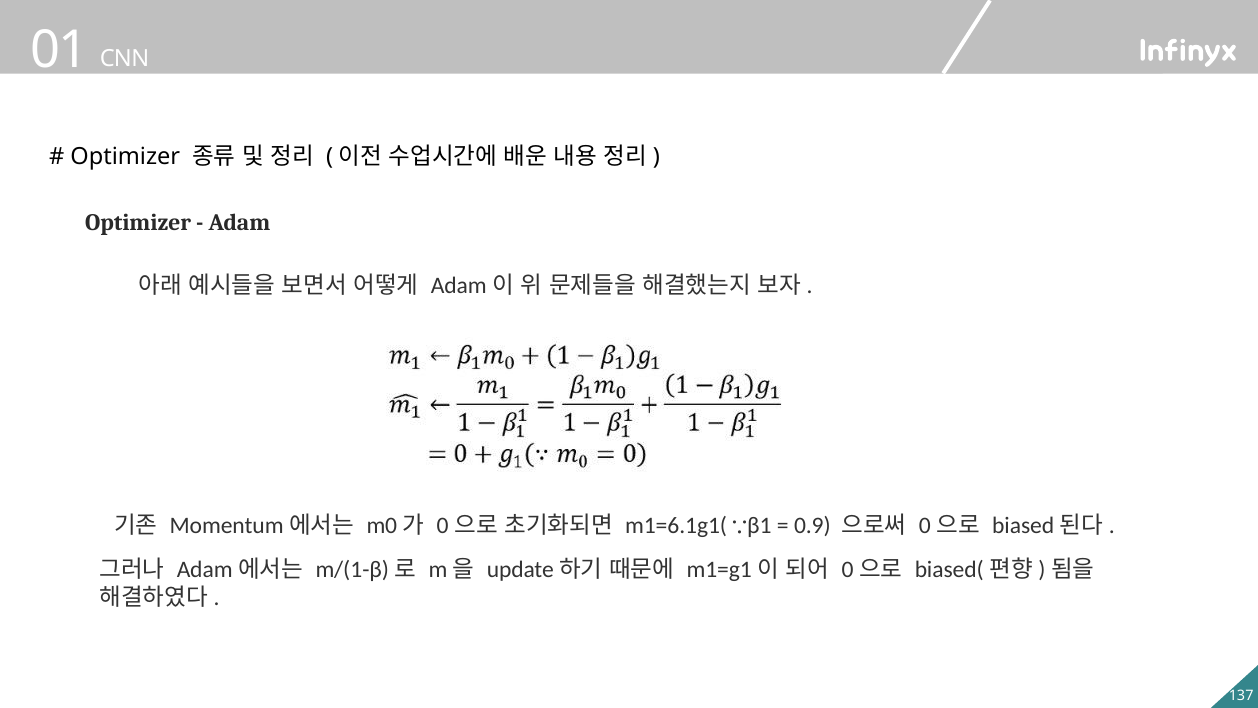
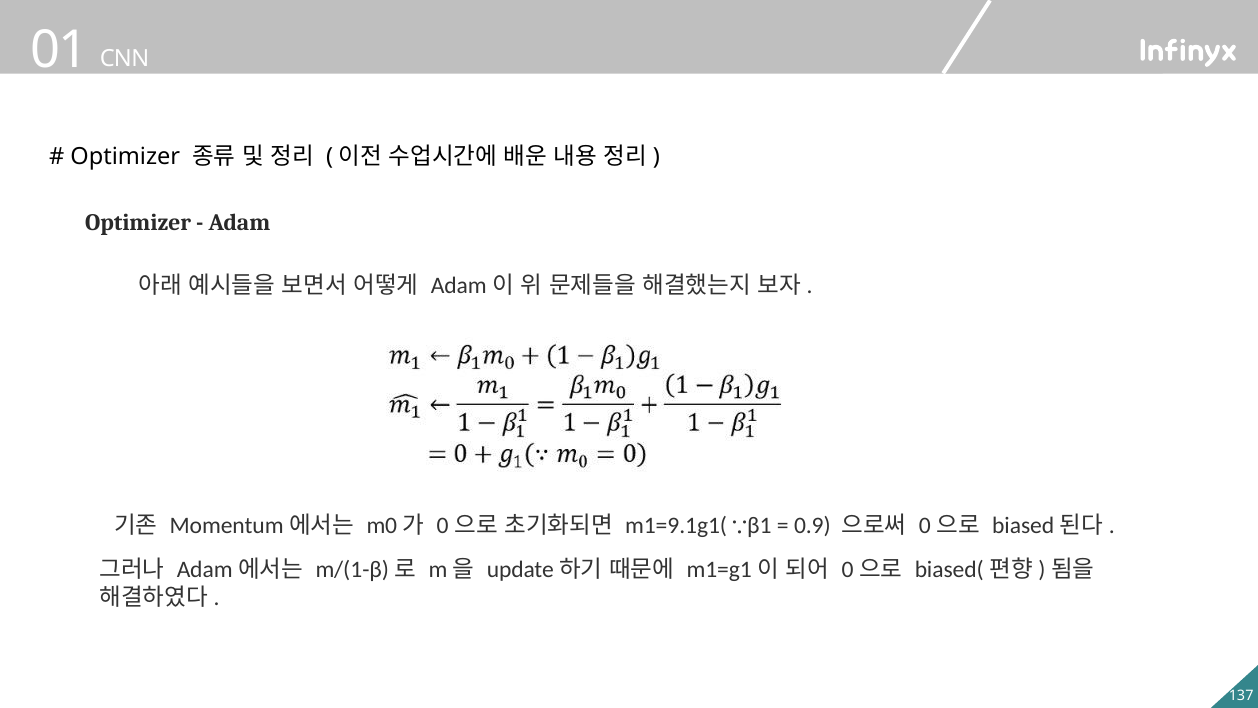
m1=6.1g1(: m1=6.1g1( -> m1=9.1g1(
